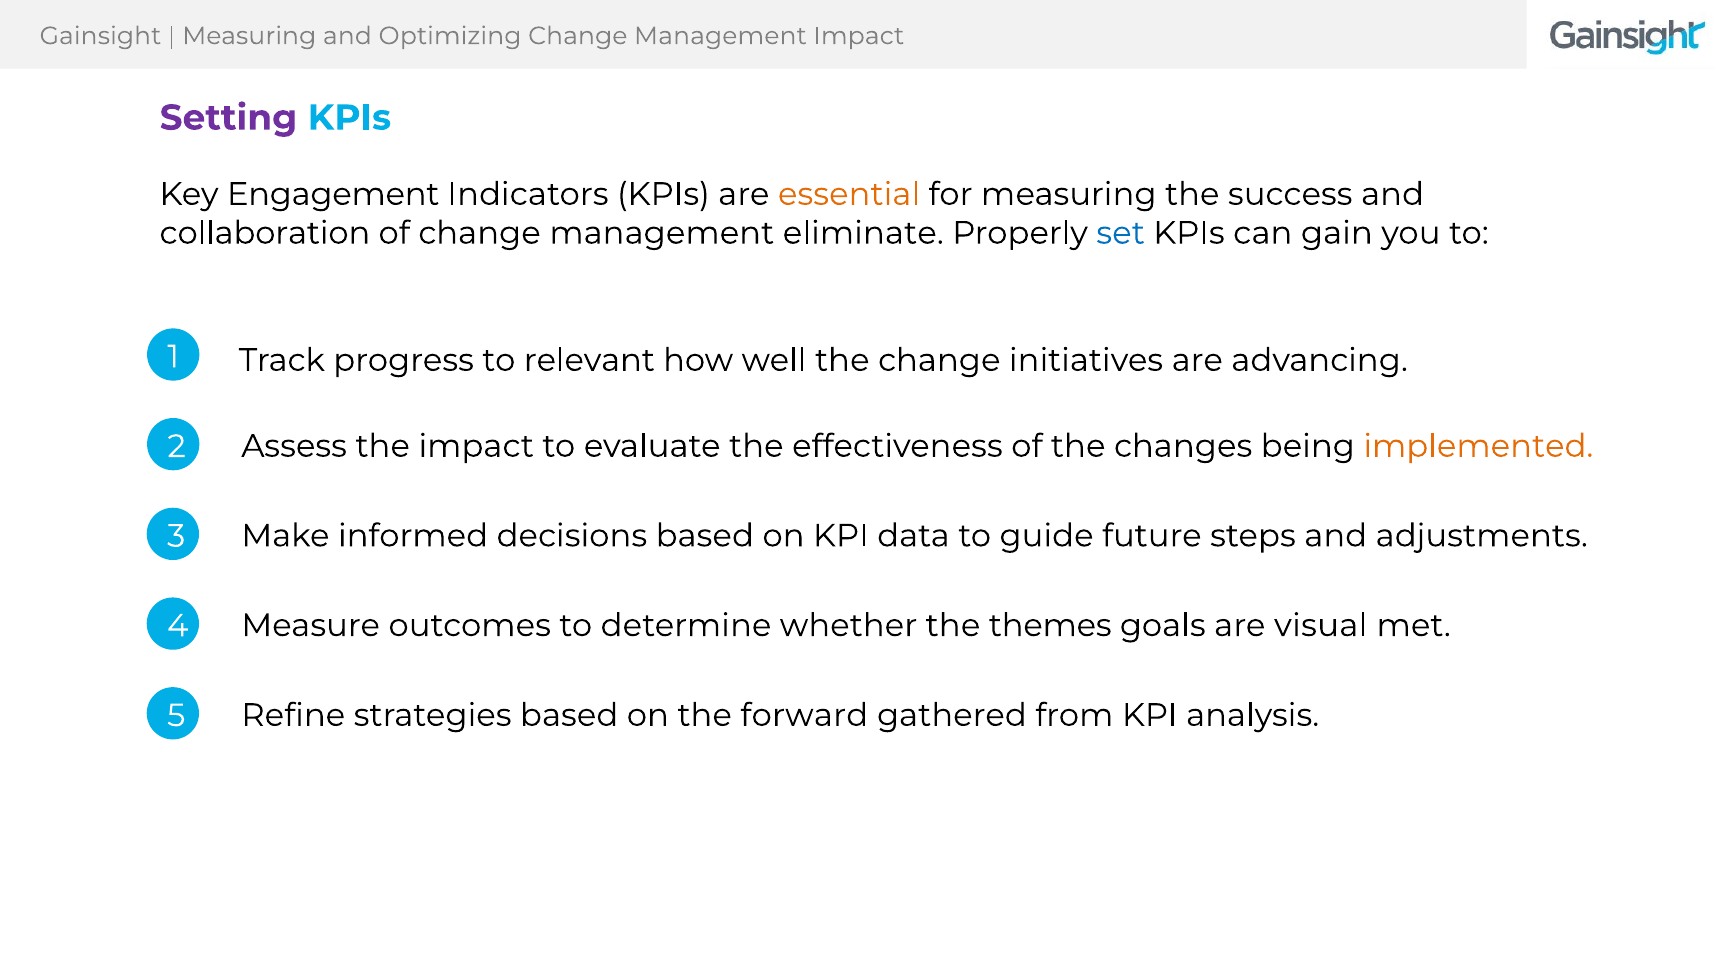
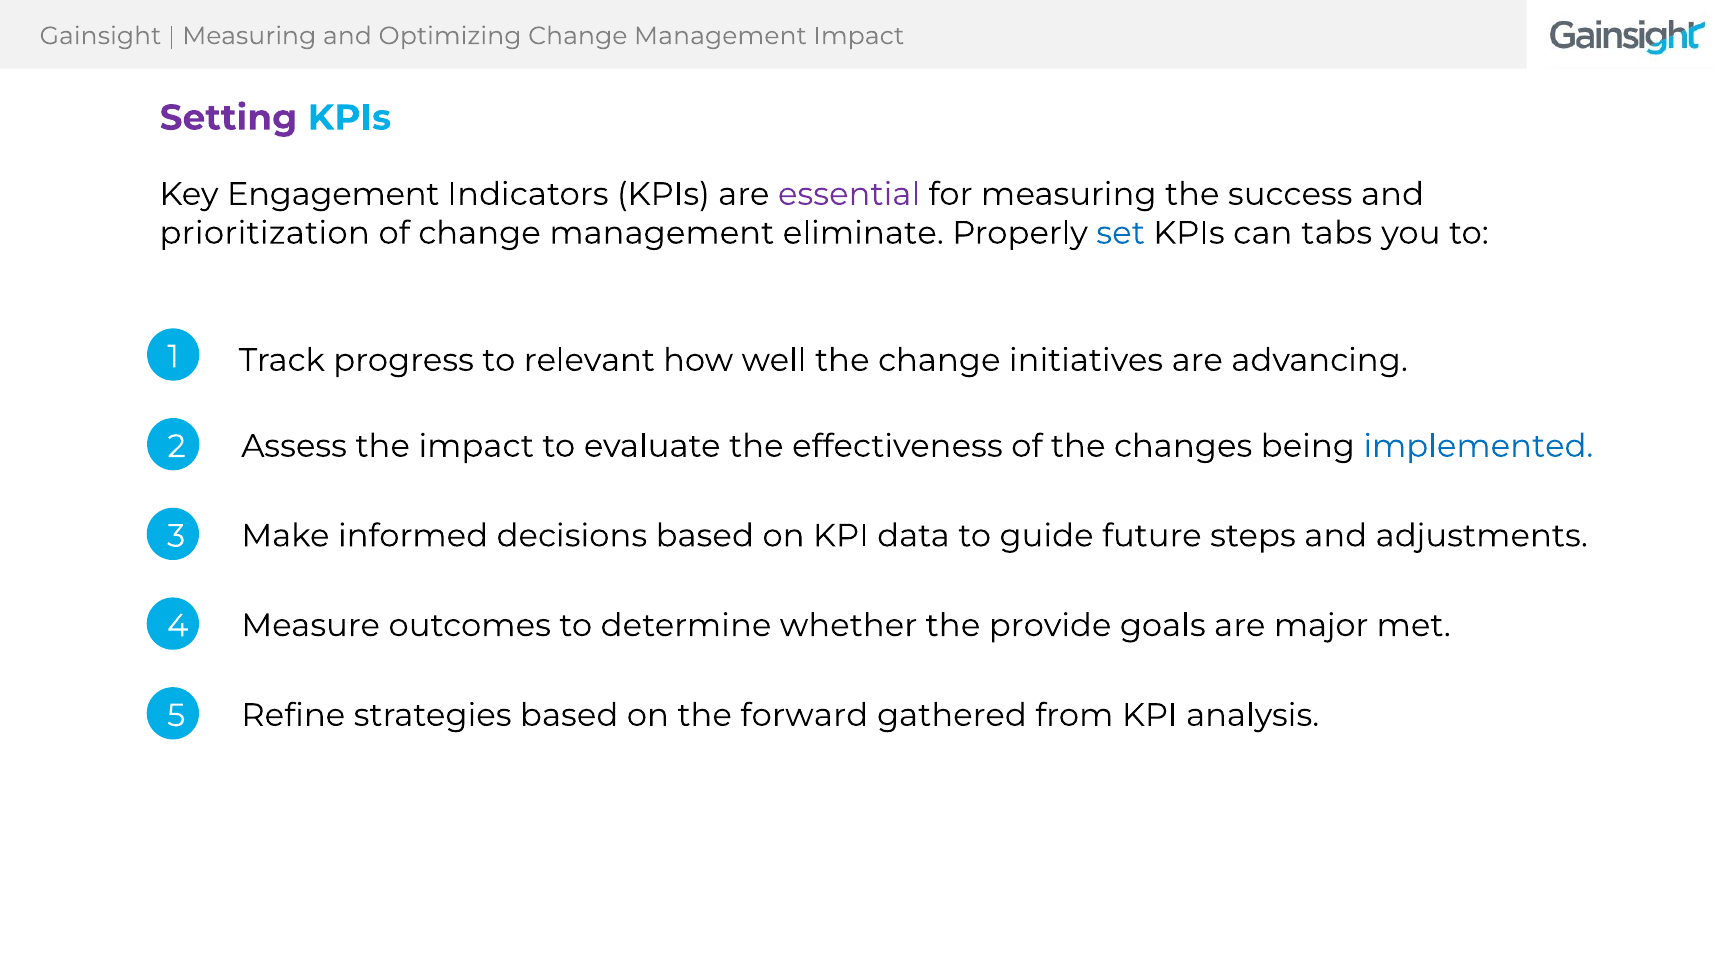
essential colour: orange -> purple
collaboration: collaboration -> prioritization
gain: gain -> tabs
implemented colour: orange -> blue
themes: themes -> provide
visual: visual -> major
